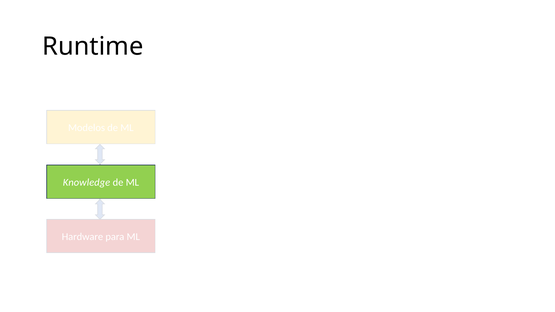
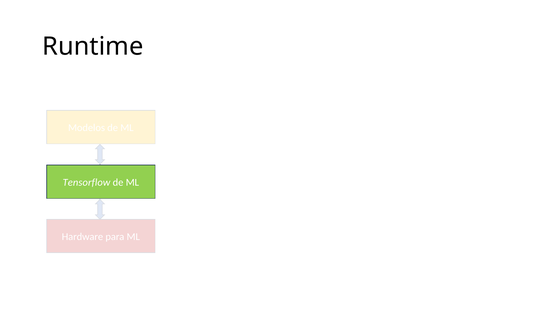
Knowledge: Knowledge -> Tensorflow
